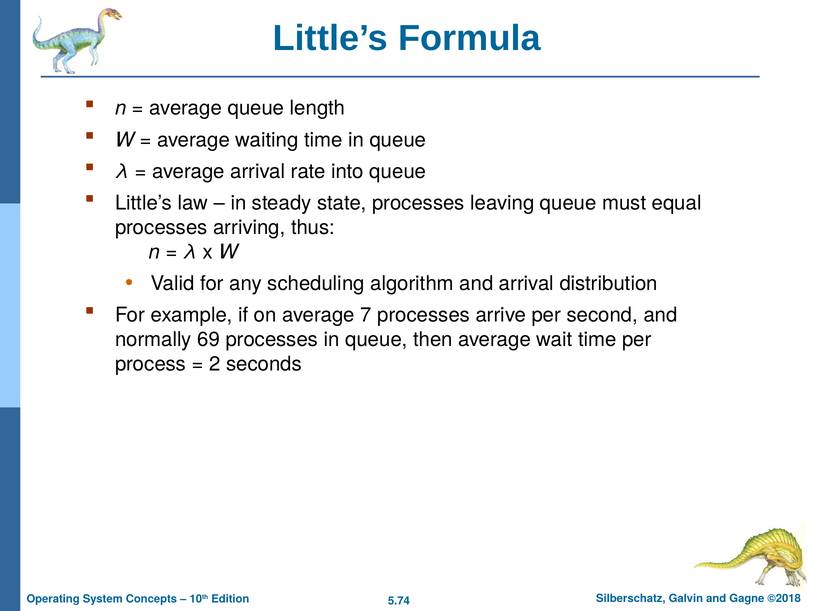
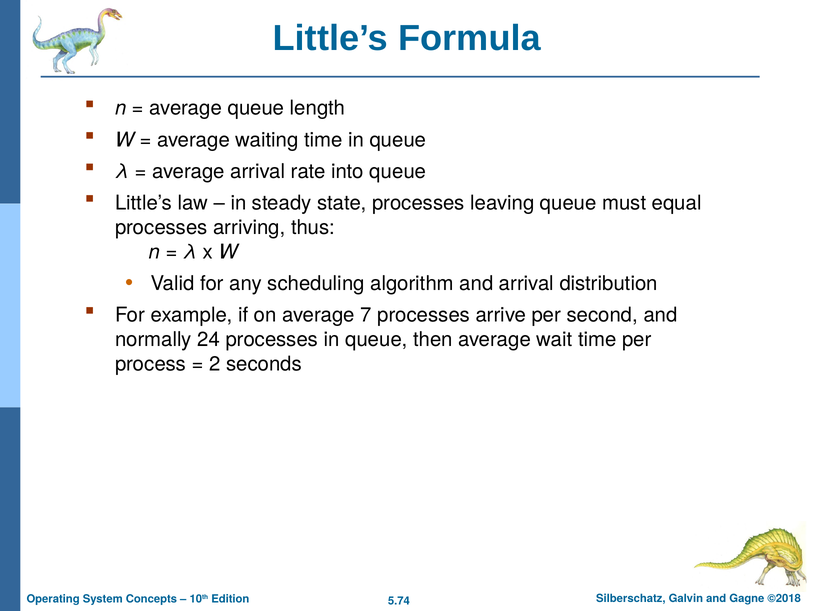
69: 69 -> 24
